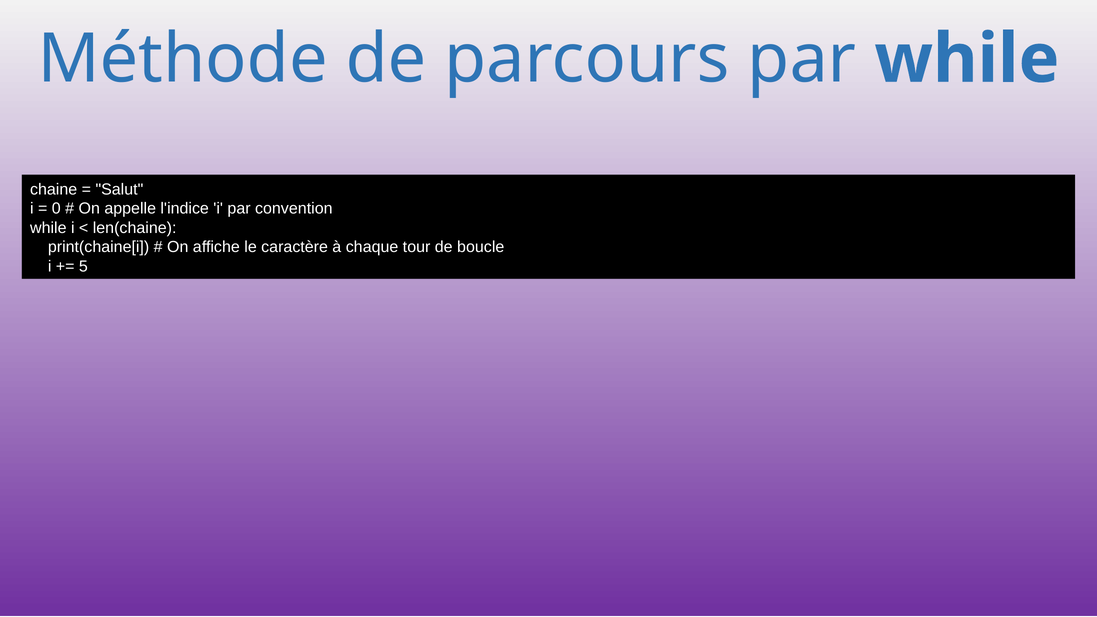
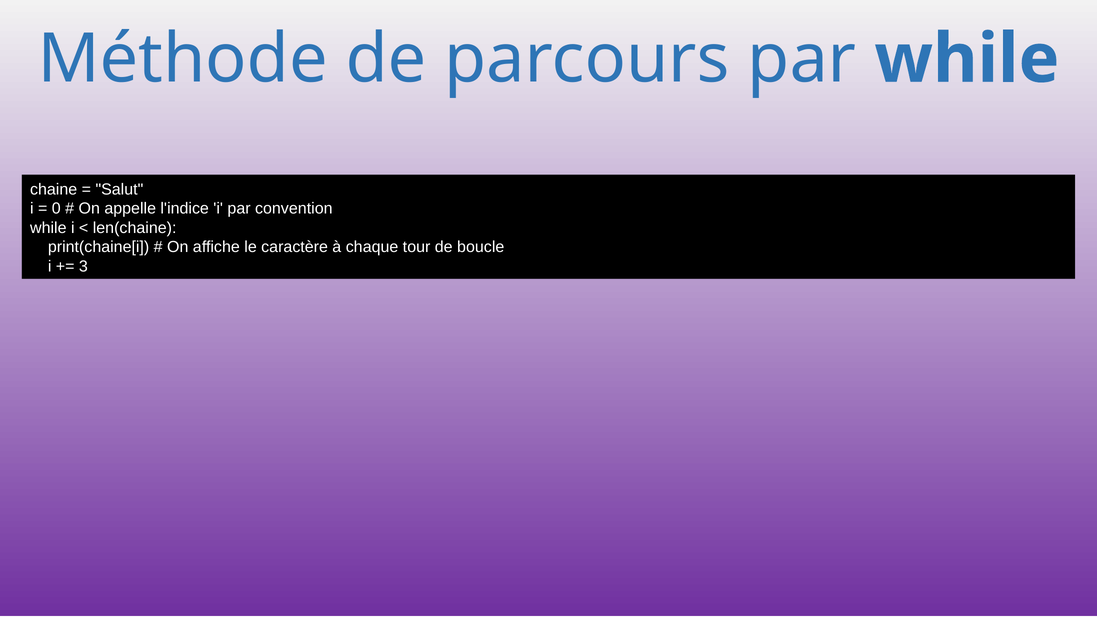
5: 5 -> 3
